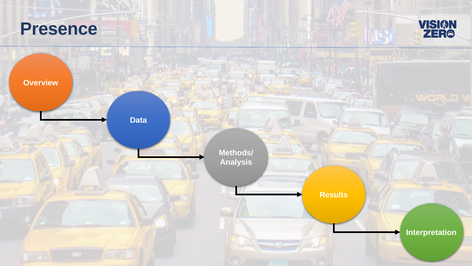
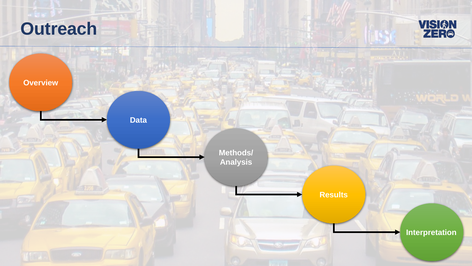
Presence: Presence -> Outreach
